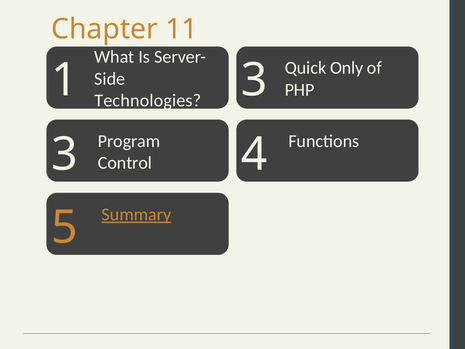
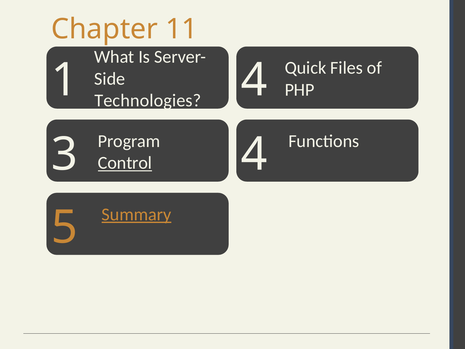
Only: Only -> Files
1 3: 3 -> 4
Control underline: none -> present
